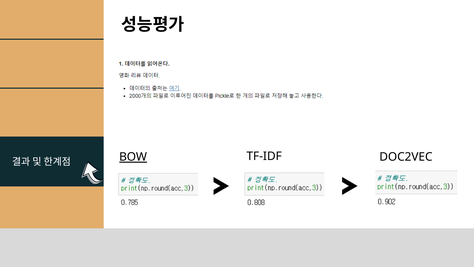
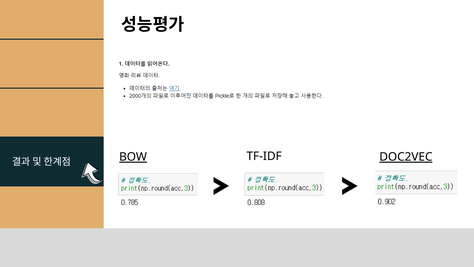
DOC2VEC underline: none -> present
